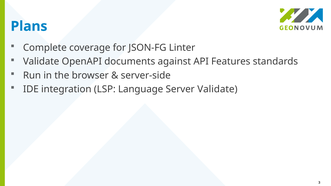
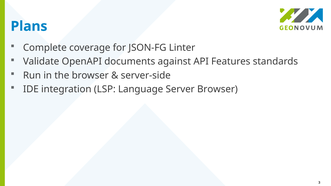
Server Validate: Validate -> Browser
